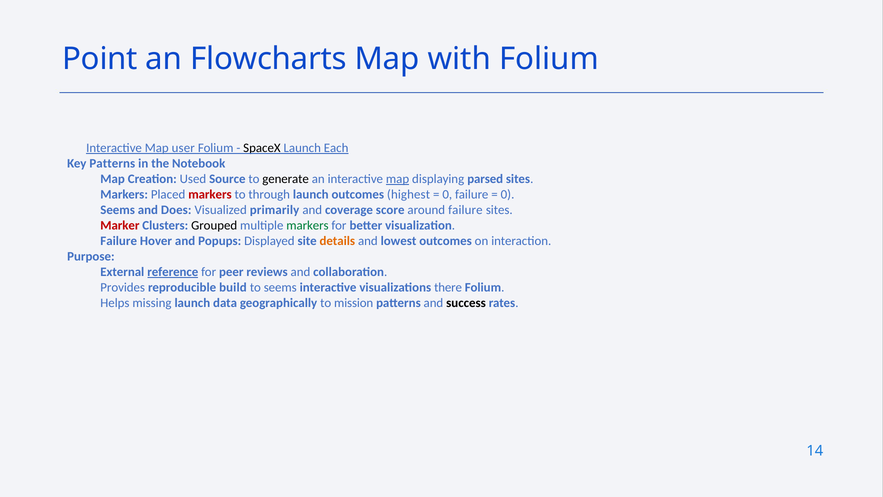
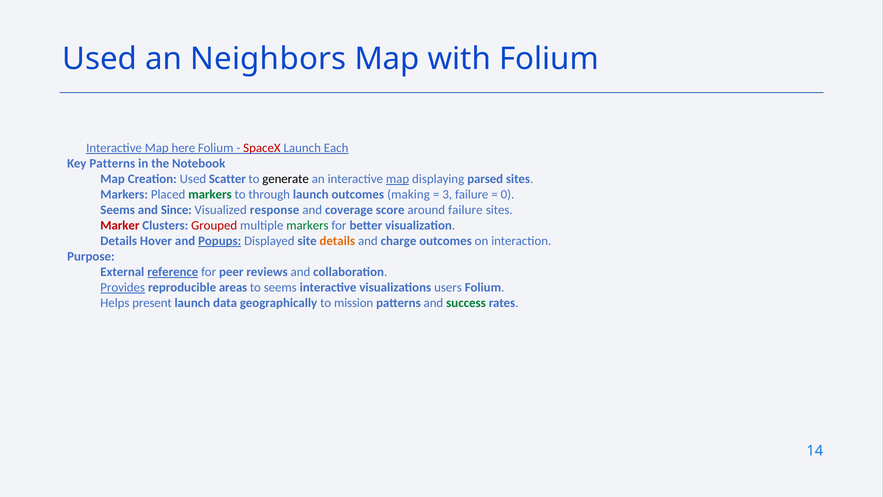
Point at (100, 59): Point -> Used
Flowcharts: Flowcharts -> Neighbors
user: user -> here
SpaceX colour: black -> red
Source: Source -> Scatter
markers at (210, 194) colour: red -> green
highest: highest -> making
0 at (447, 194): 0 -> 3
Does: Does -> Since
primarily: primarily -> response
Grouped colour: black -> red
Failure at (119, 241): Failure -> Details
Popups underline: none -> present
lowest: lowest -> charge
Provides underline: none -> present
build: build -> areas
there: there -> users
missing: missing -> present
success colour: black -> green
